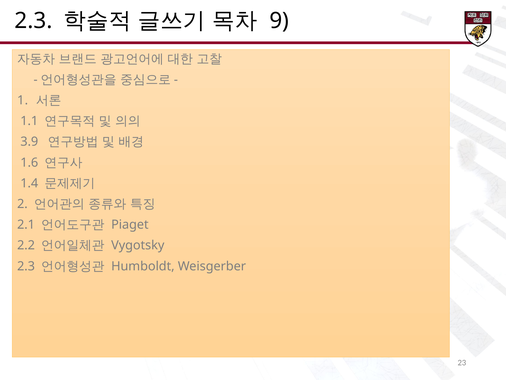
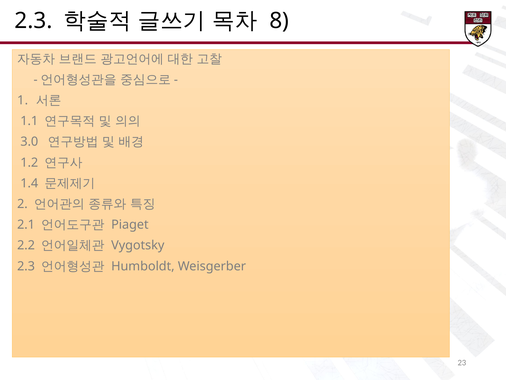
9: 9 -> 8
3.9: 3.9 -> 3.0
1.6: 1.6 -> 1.2
